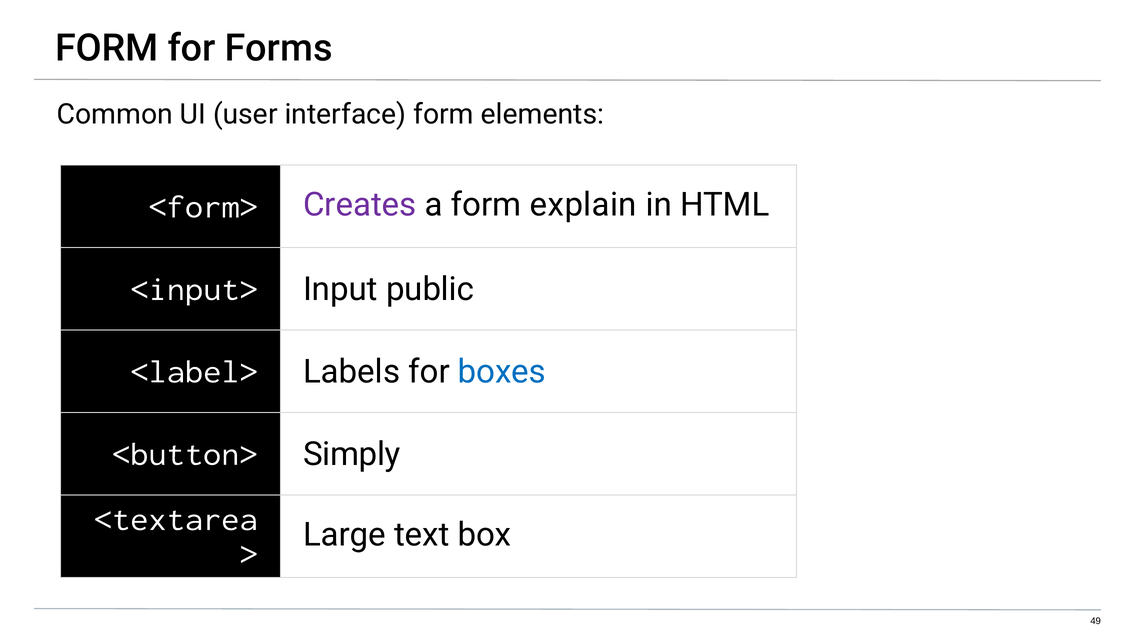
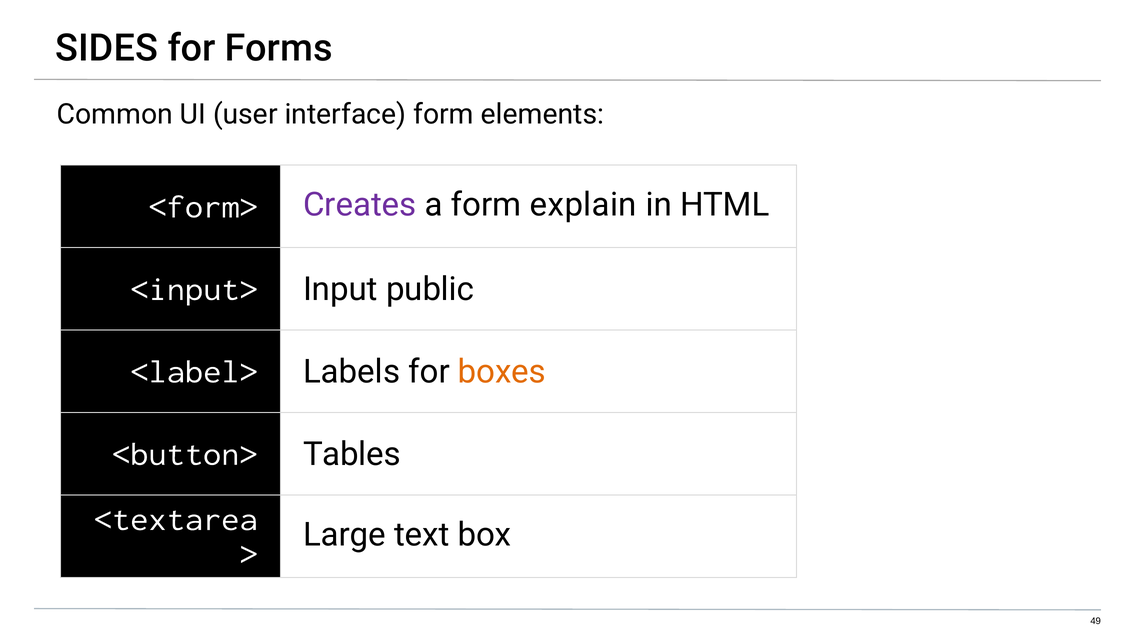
FORM at (107, 48): FORM -> SIDES
boxes colour: blue -> orange
Simply: Simply -> Tables
